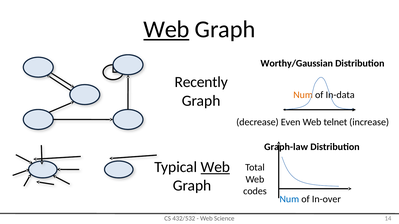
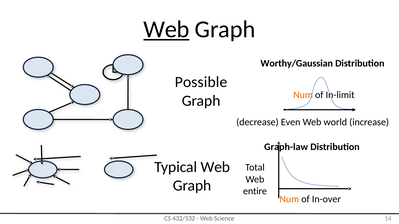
Recently: Recently -> Possible
In-data: In-data -> In-limit
telnet: telnet -> world
Web at (215, 167) underline: present -> none
codes: codes -> entire
Num at (289, 200) colour: blue -> orange
